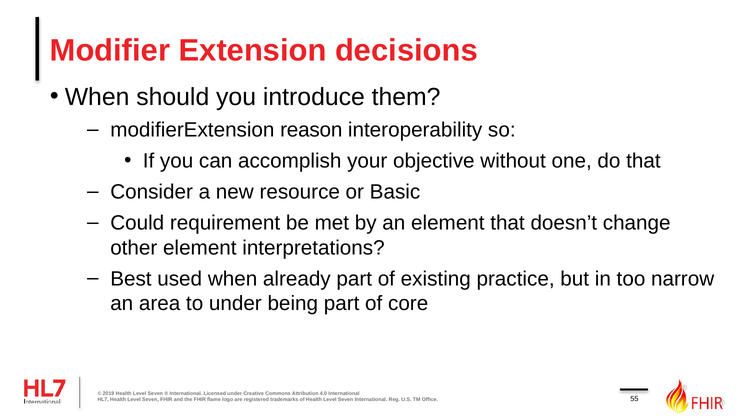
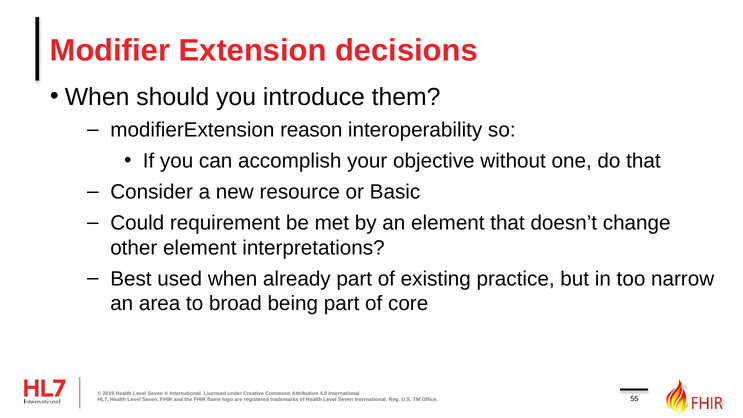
to under: under -> broad
